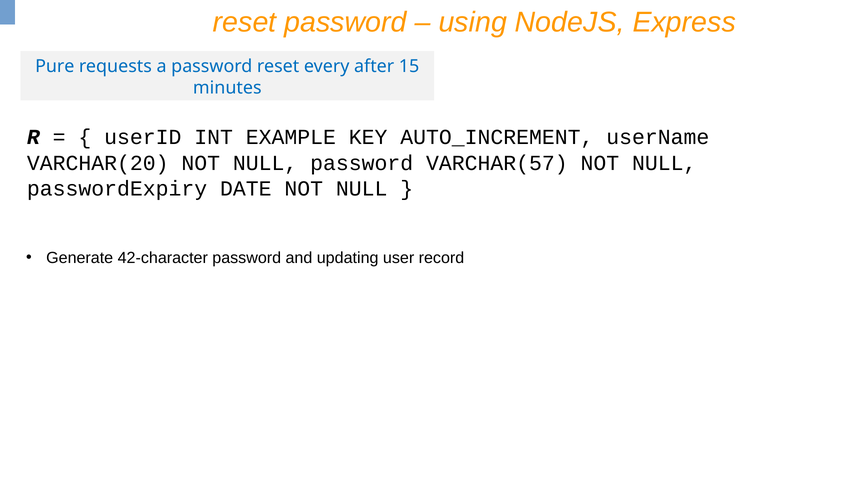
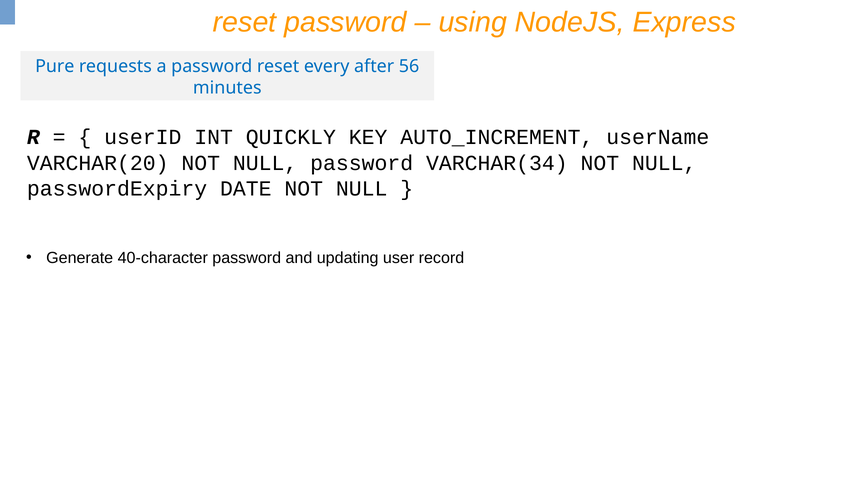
15: 15 -> 56
EXAMPLE: EXAMPLE -> QUICKLY
VARCHAR(57: VARCHAR(57 -> VARCHAR(34
42-character: 42-character -> 40-character
